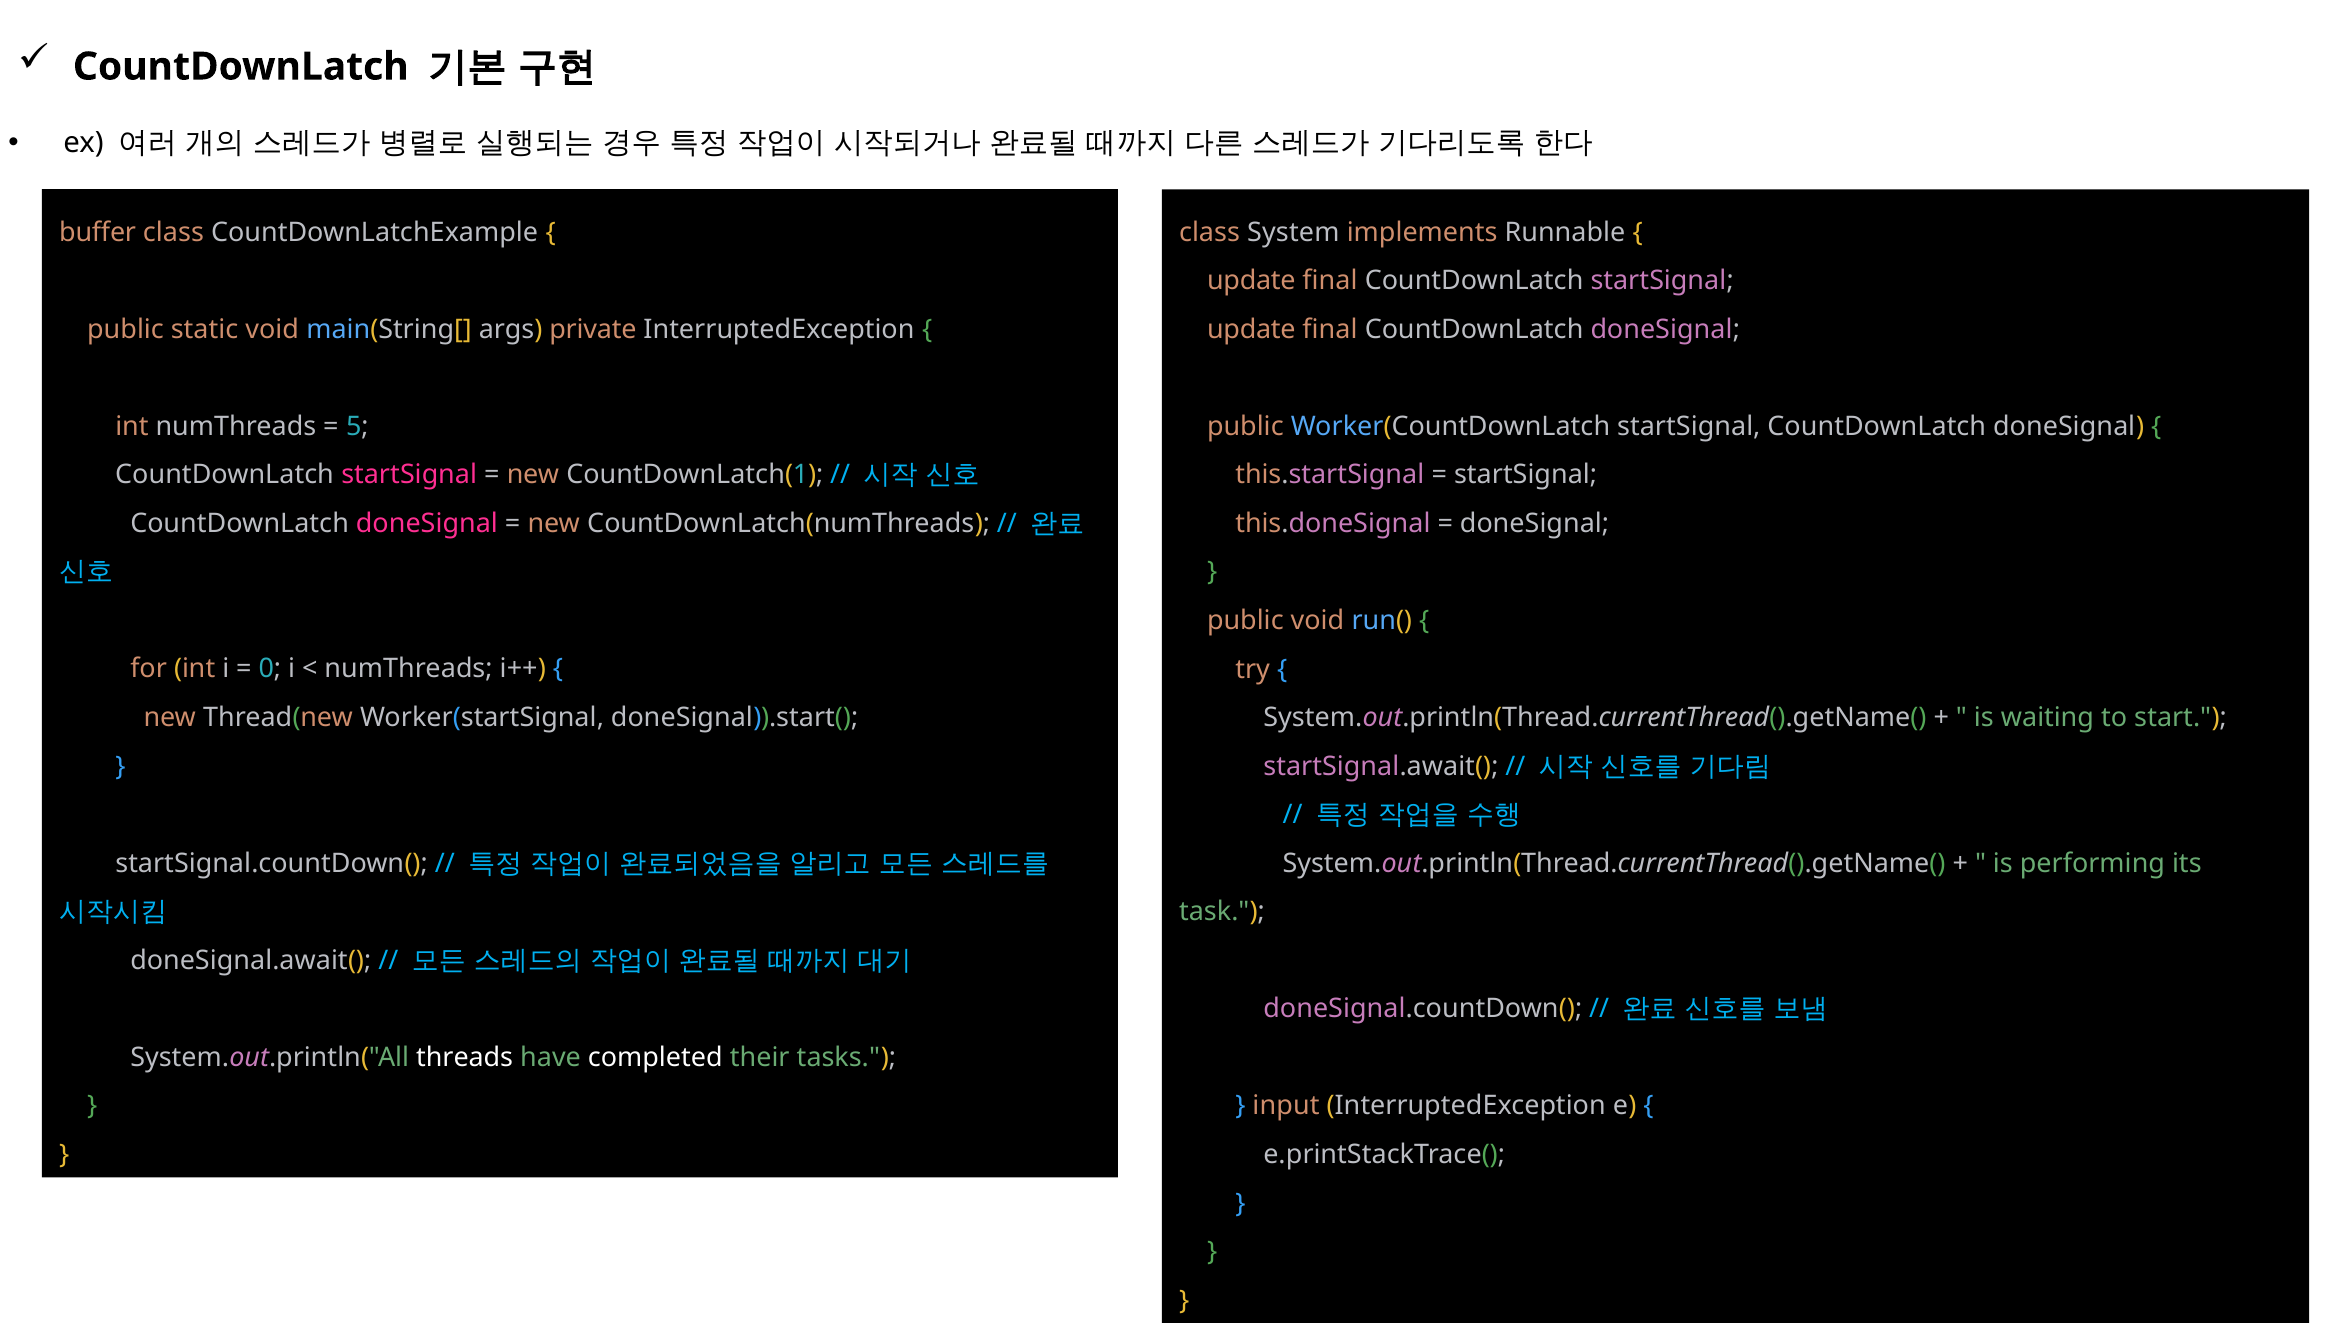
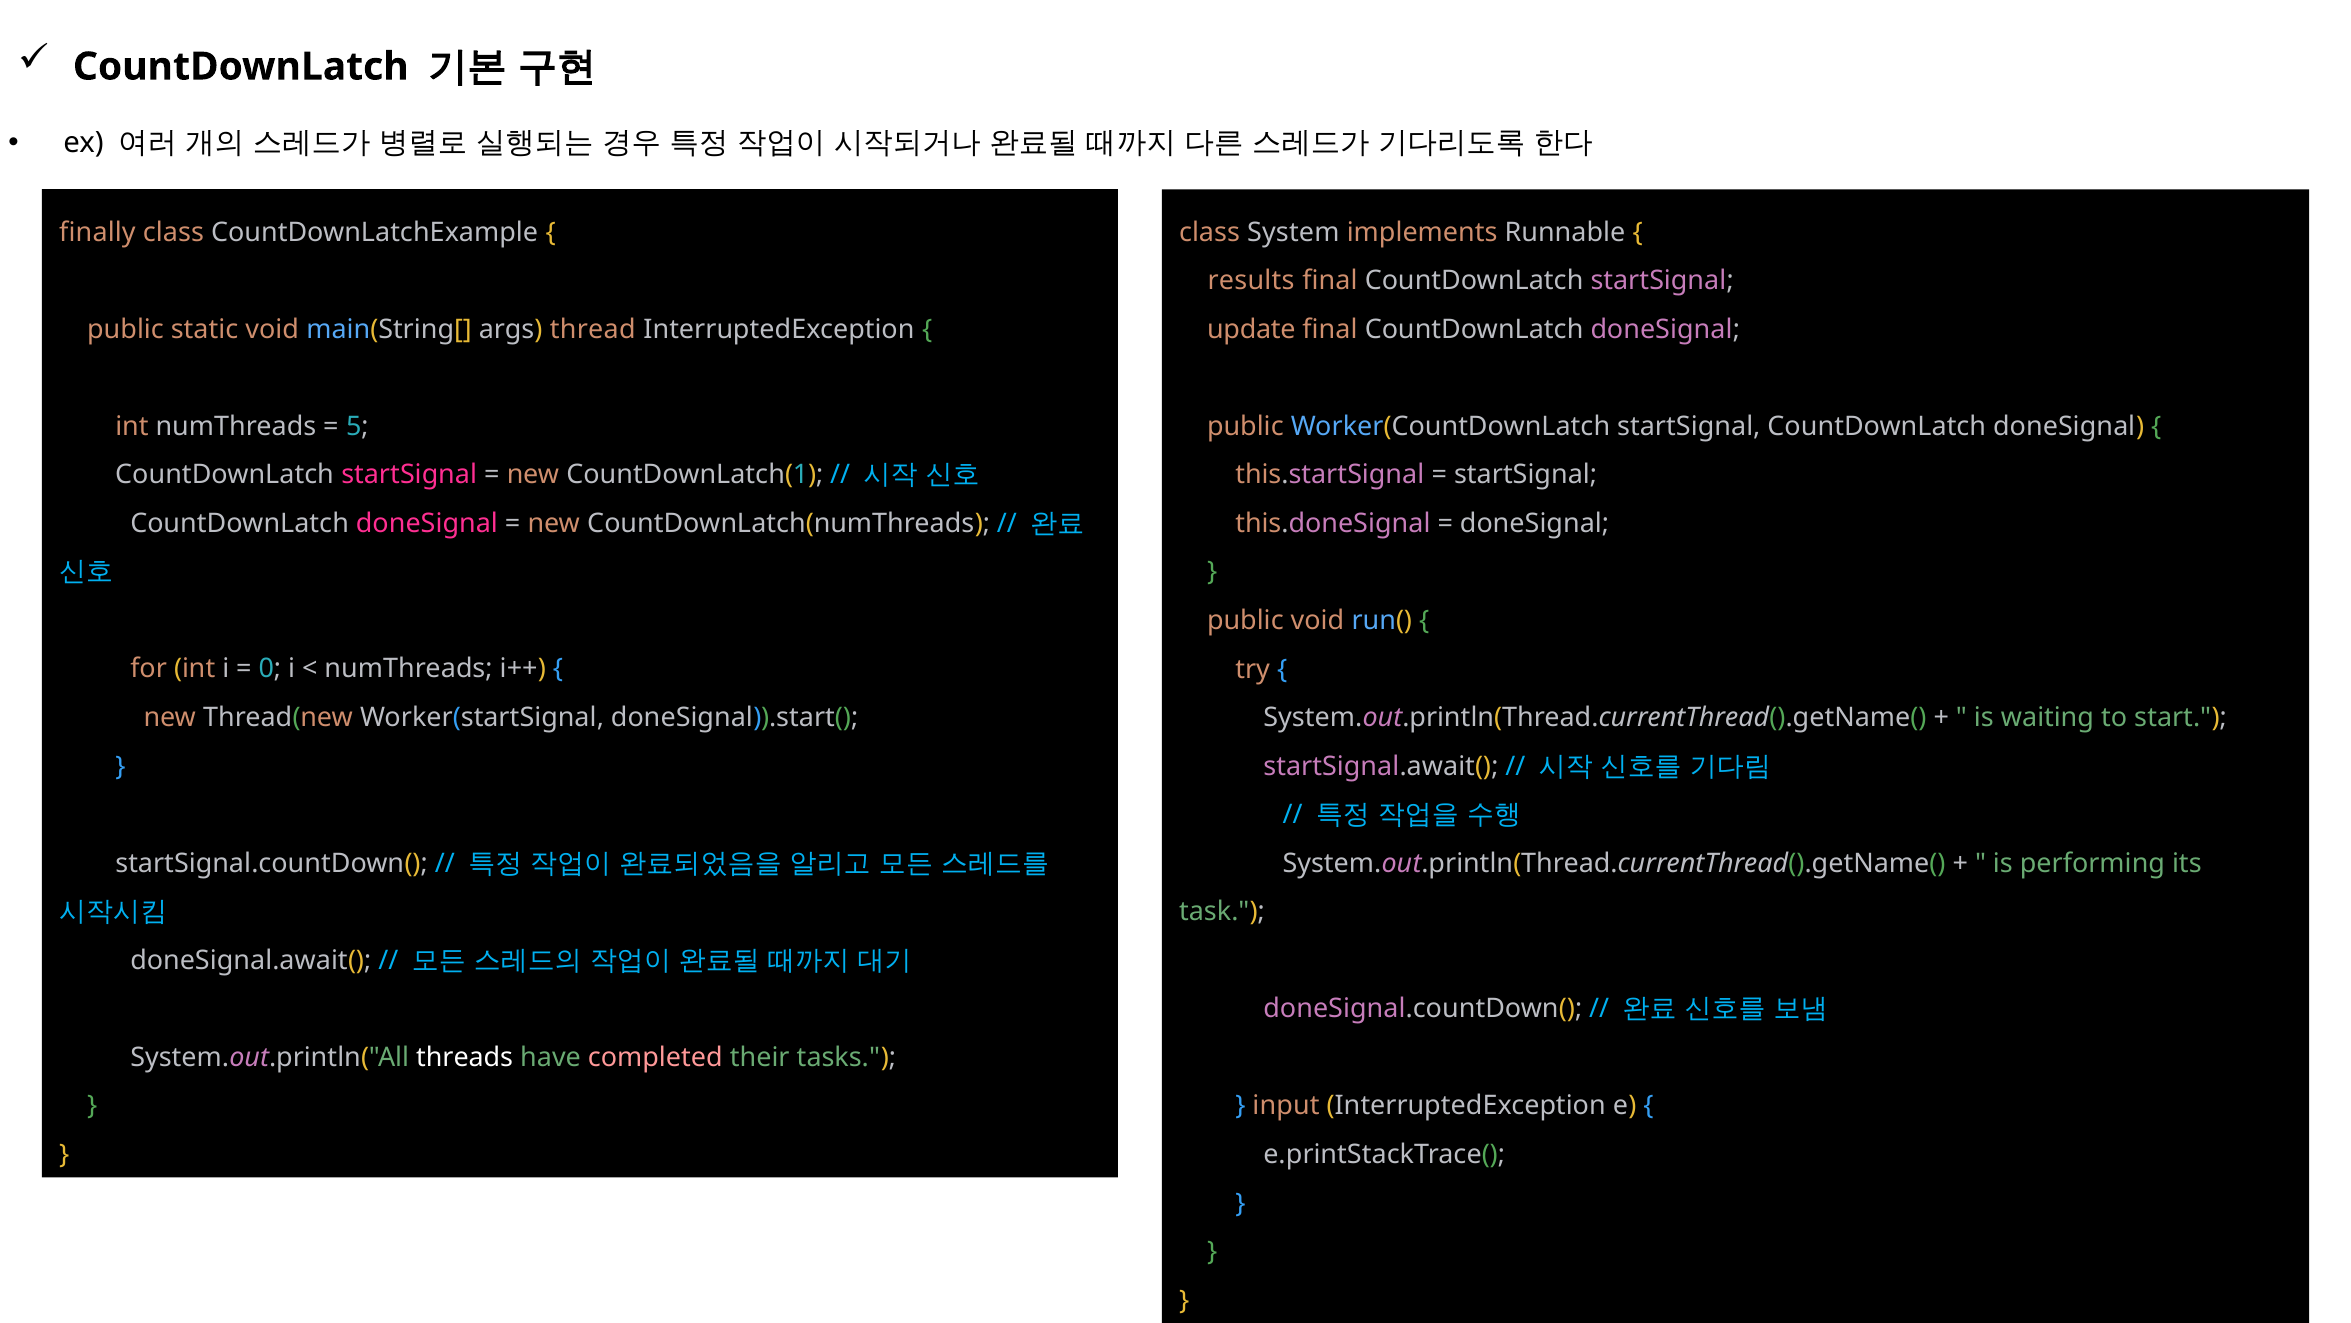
buffer: buffer -> finally
update at (1251, 281): update -> results
private: private -> thread
completed colour: white -> pink
